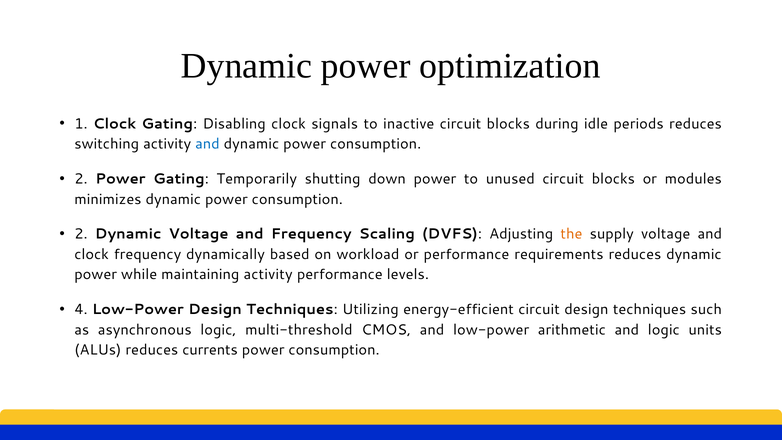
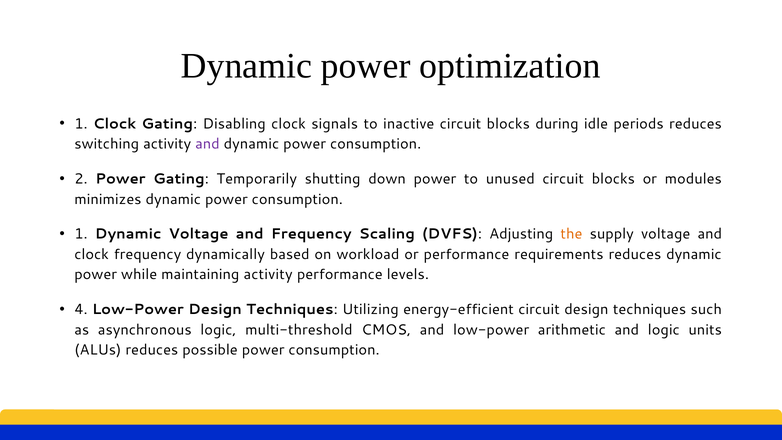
and at (207, 144) colour: blue -> purple
2 at (81, 234): 2 -> 1
currents: currents -> possible
